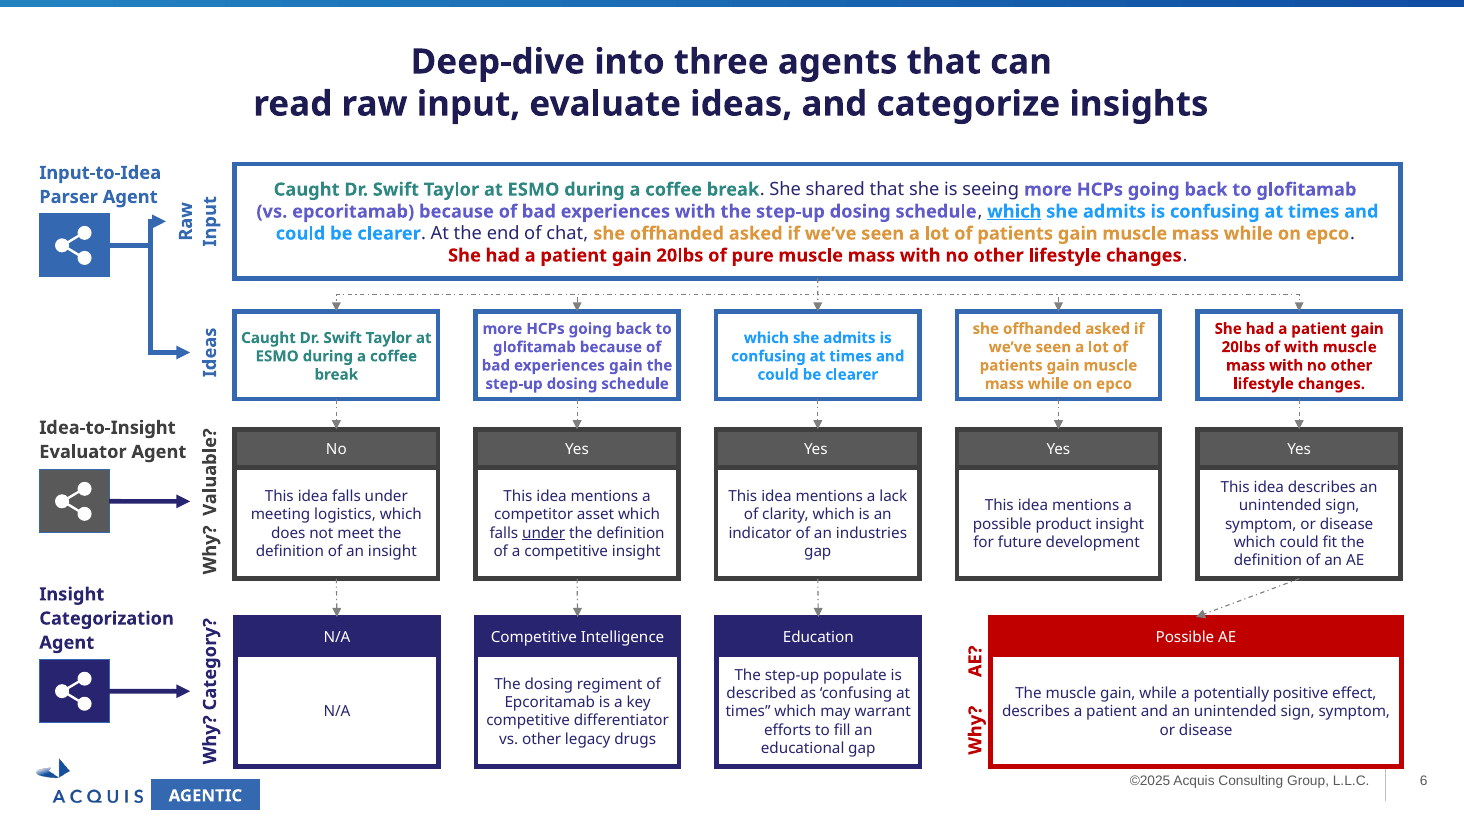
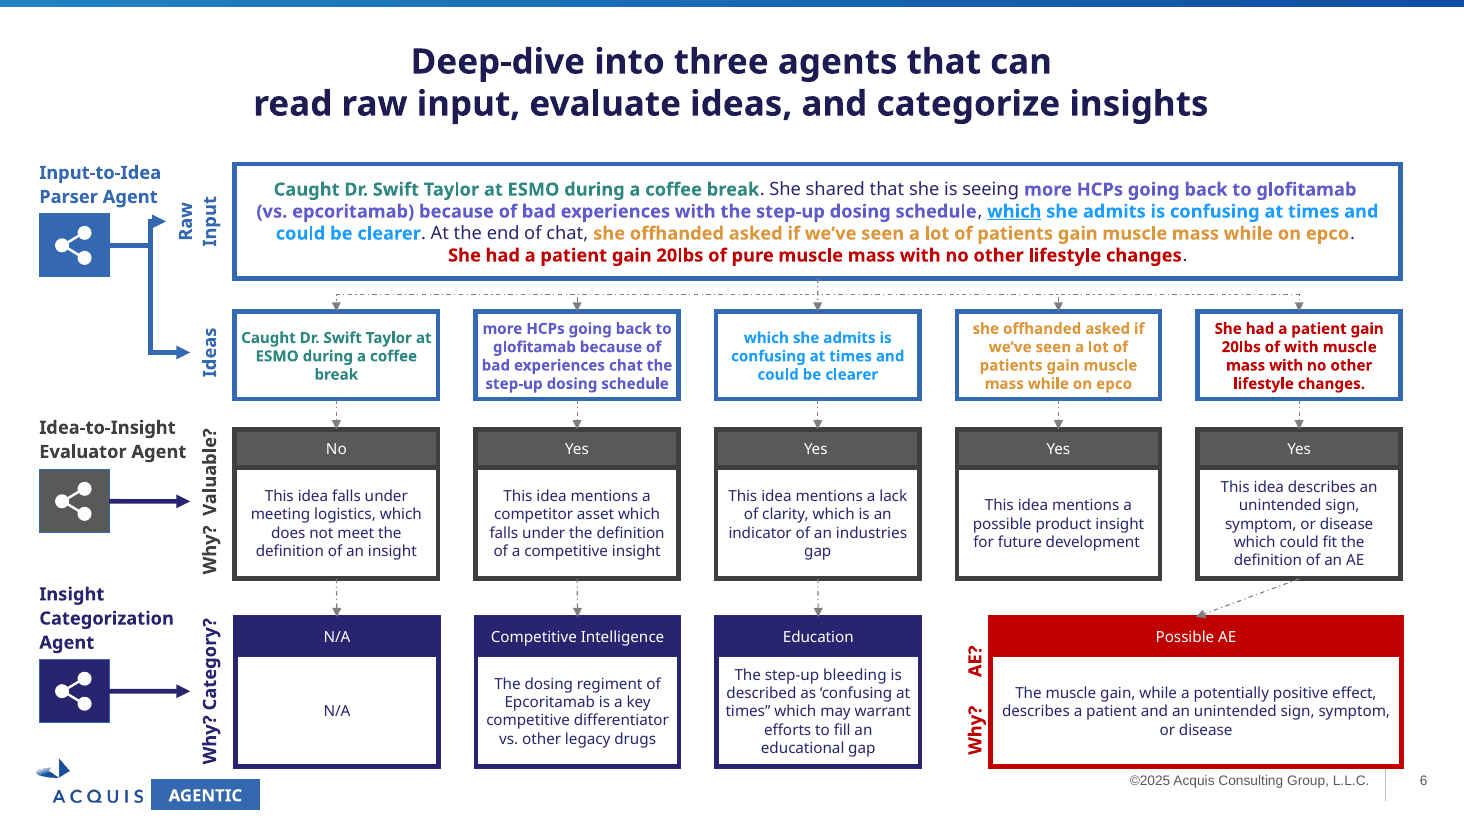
experiences gain: gain -> chat
under at (544, 533) underline: present -> none
populate: populate -> bleeding
